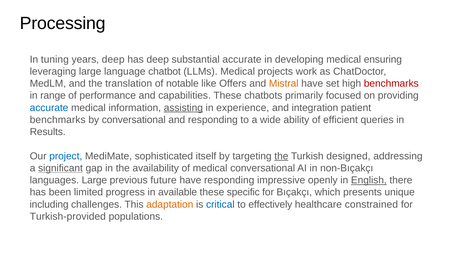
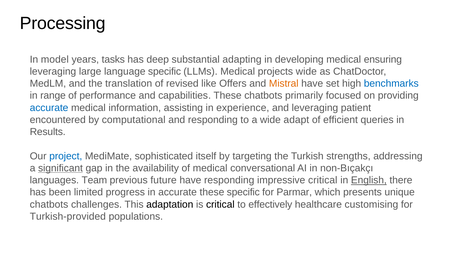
tuning: tuning -> model
years deep: deep -> tasks
substantial accurate: accurate -> adapting
language chatbot: chatbot -> specific
projects work: work -> wide
notable: notable -> revised
benchmarks at (391, 84) colour: red -> blue
assisting underline: present -> none
and integration: integration -> leveraging
benchmarks at (58, 120): benchmarks -> encountered
by conversational: conversational -> computational
ability: ability -> adapt
the at (281, 156) underline: present -> none
designed: designed -> strengths
languages Large: Large -> Team
impressive openly: openly -> critical
in available: available -> accurate
Bıçakçı: Bıçakçı -> Parmar
including at (49, 205): including -> chatbots
adaptation colour: orange -> black
critical at (220, 205) colour: blue -> black
constrained: constrained -> customising
